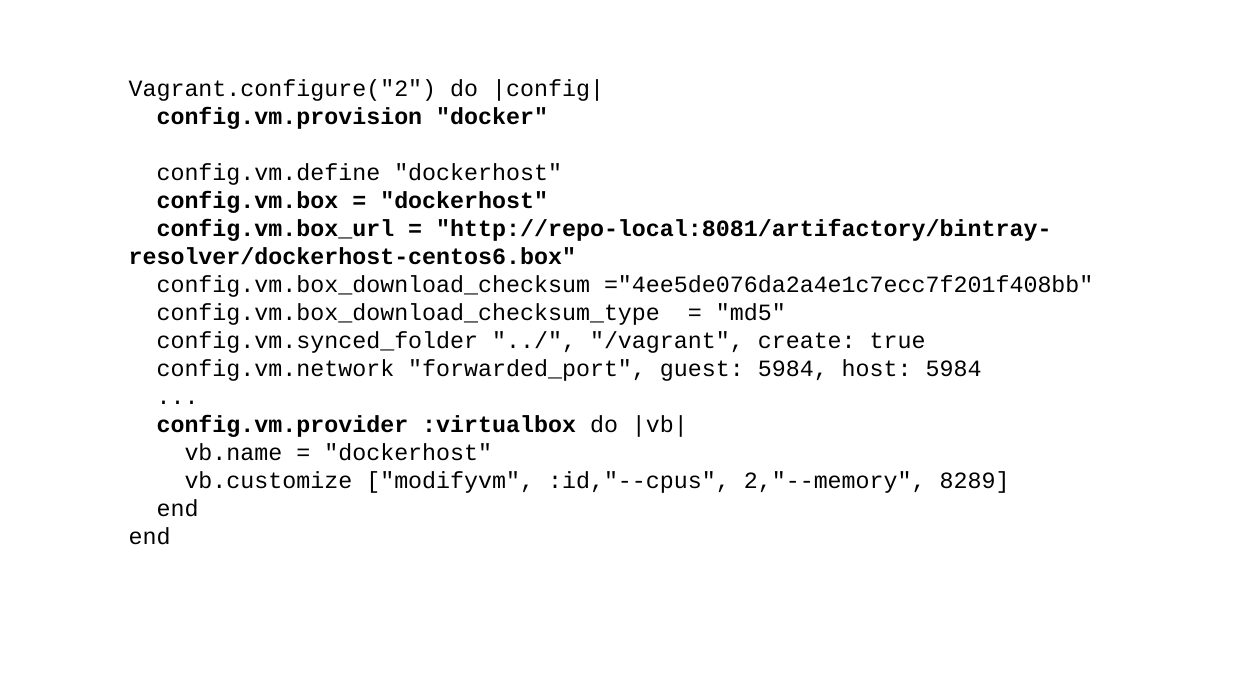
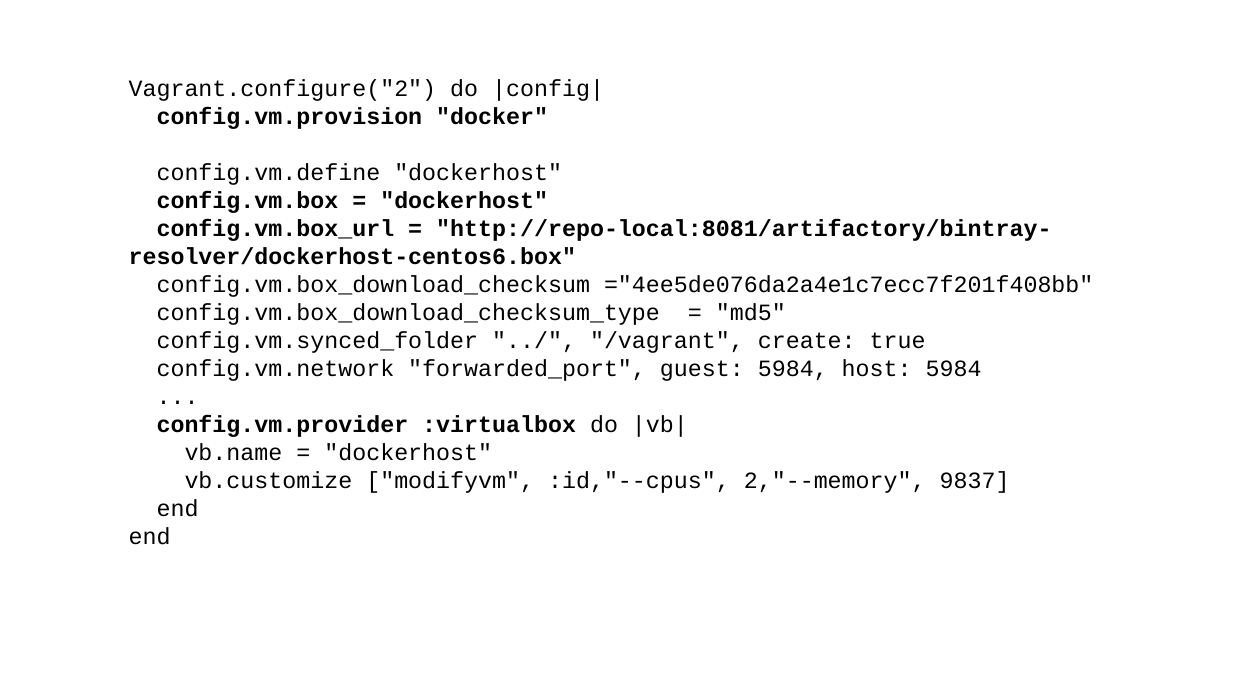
8289: 8289 -> 9837
